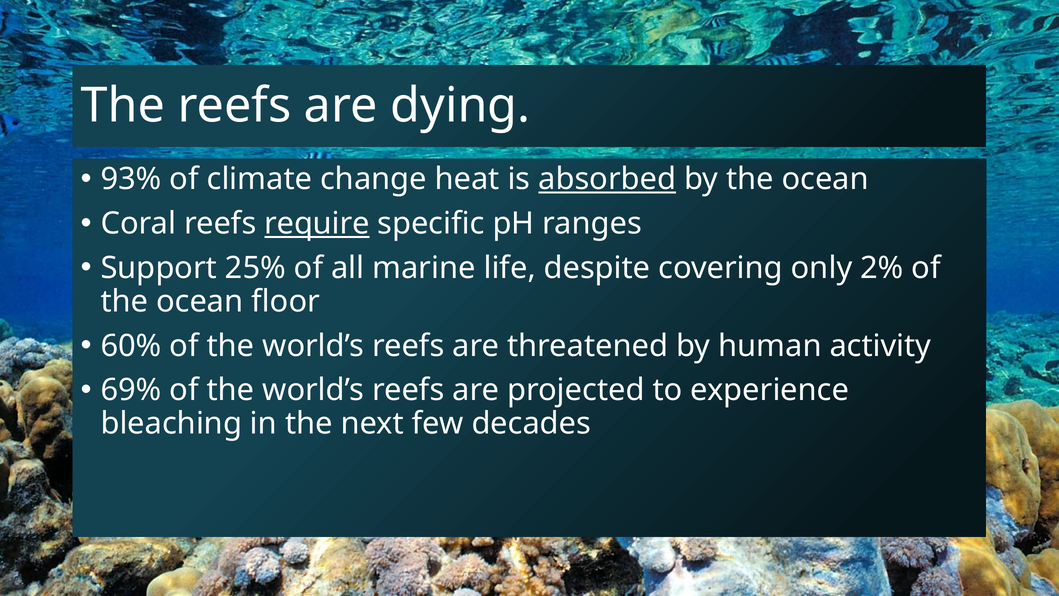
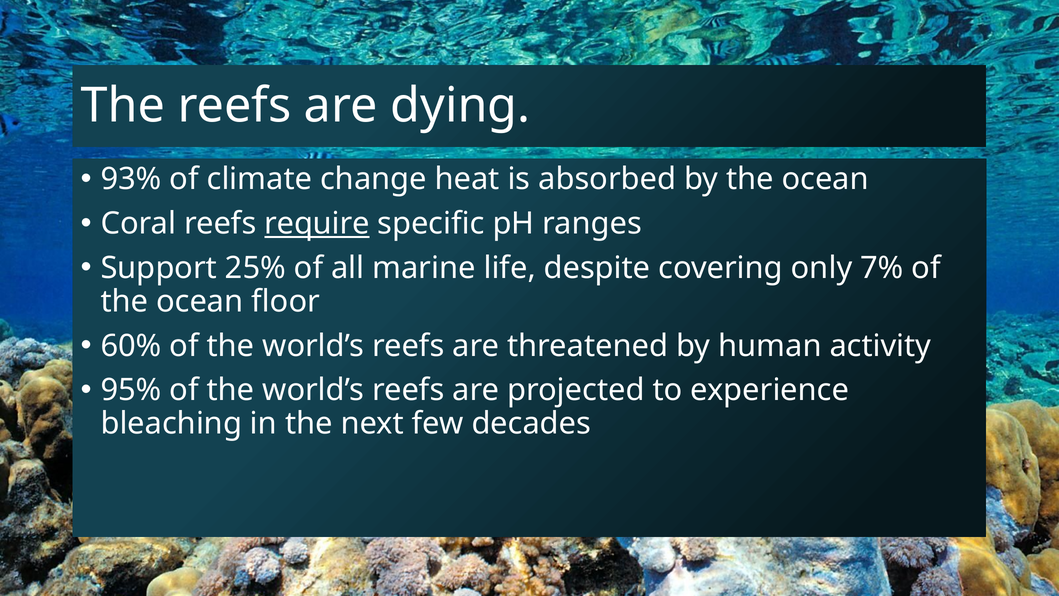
absorbed underline: present -> none
2%: 2% -> 7%
69%: 69% -> 95%
